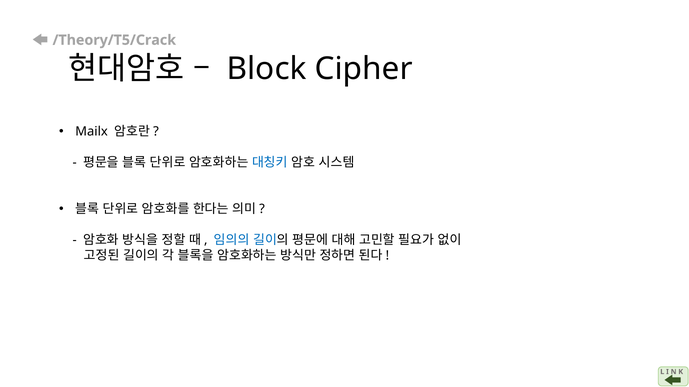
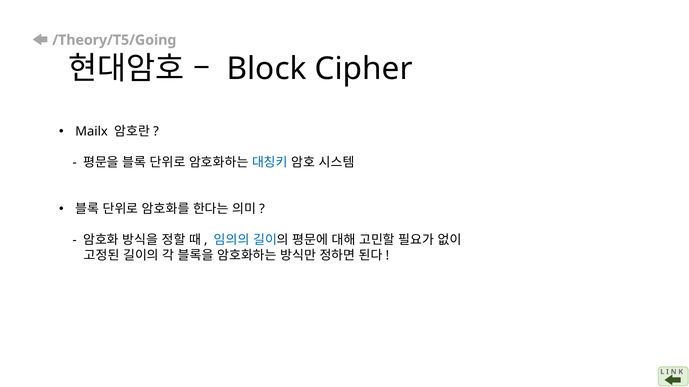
/Theory/T5/Crack: /Theory/T5/Crack -> /Theory/T5/Going
